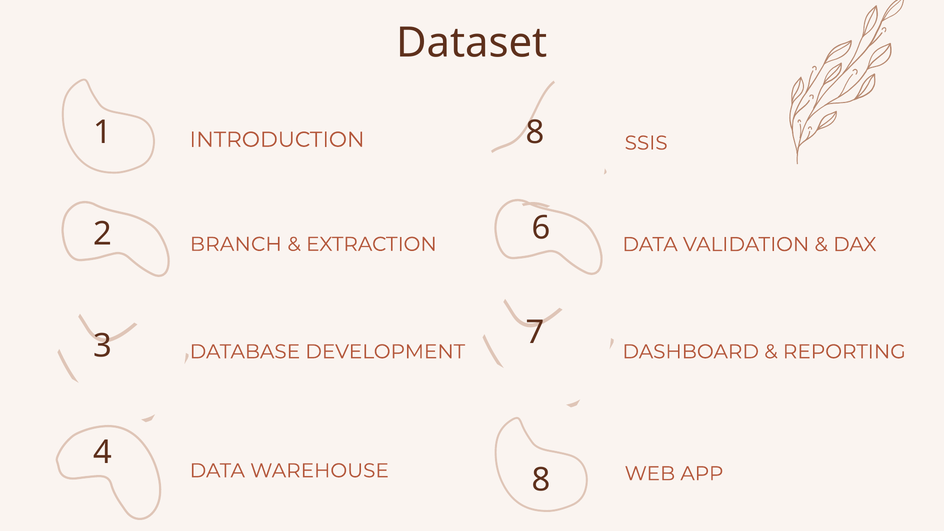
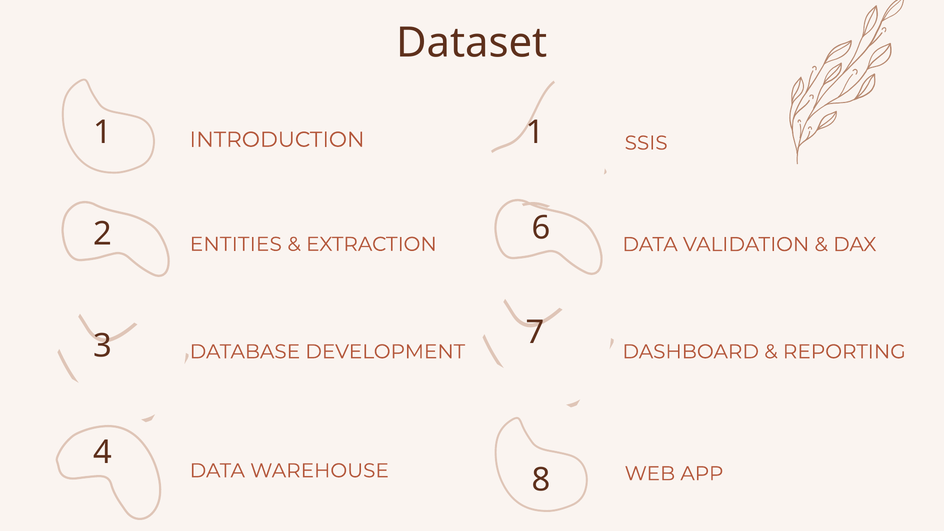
1 8: 8 -> 1
BRANCH: BRANCH -> ENTITIES
